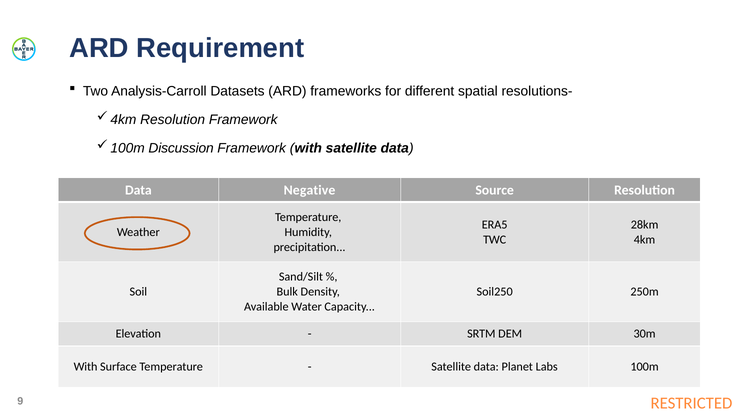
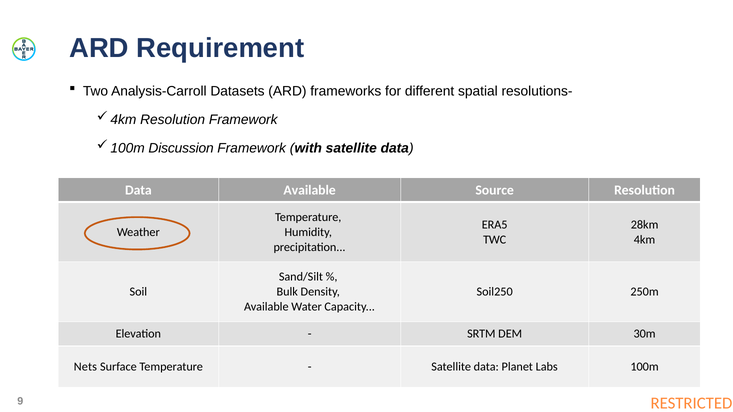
Data Negative: Negative -> Available
With at (86, 367): With -> Nets
